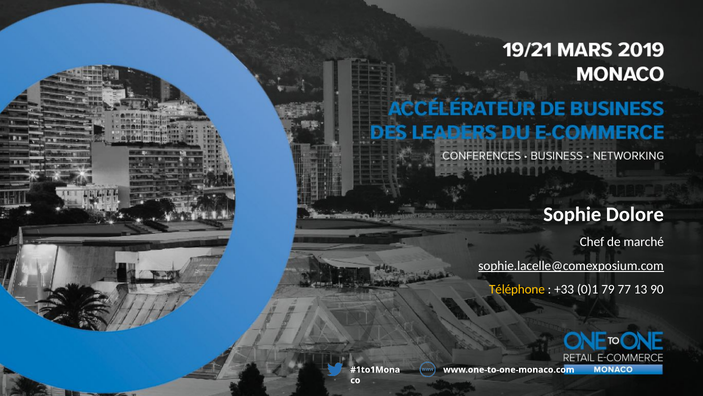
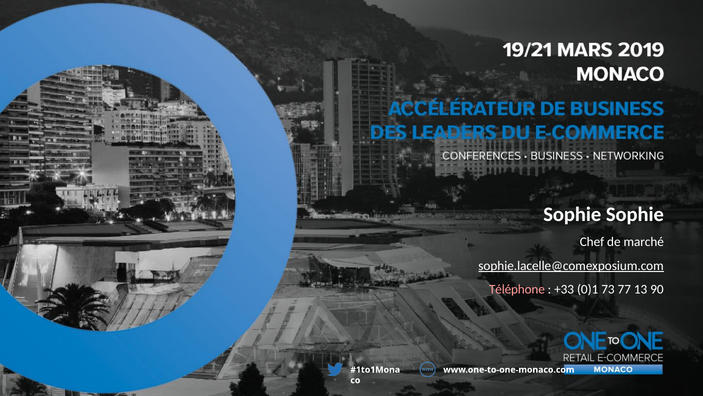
Sophie Dolore: Dolore -> Sophie
Téléphone colour: yellow -> pink
79: 79 -> 73
